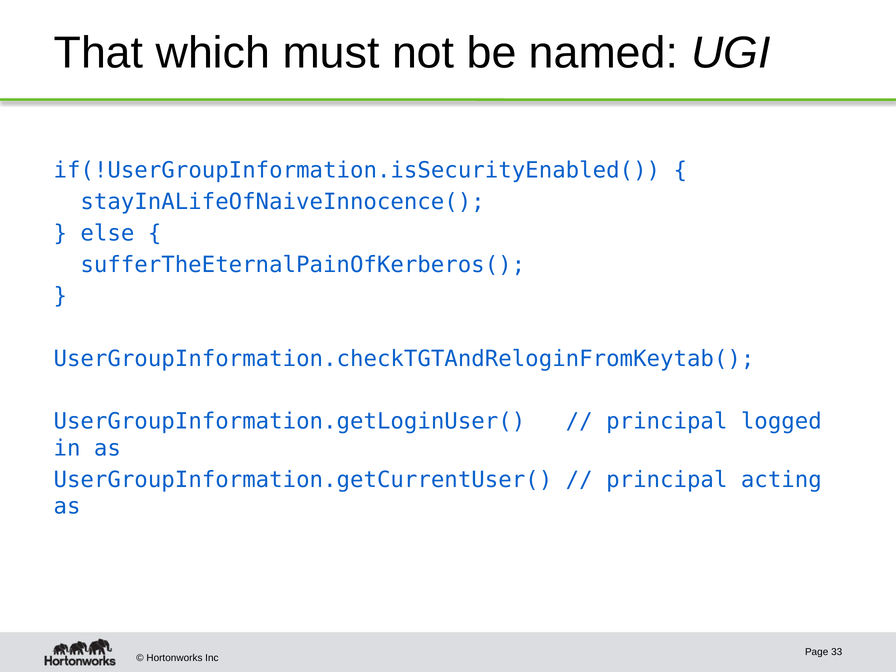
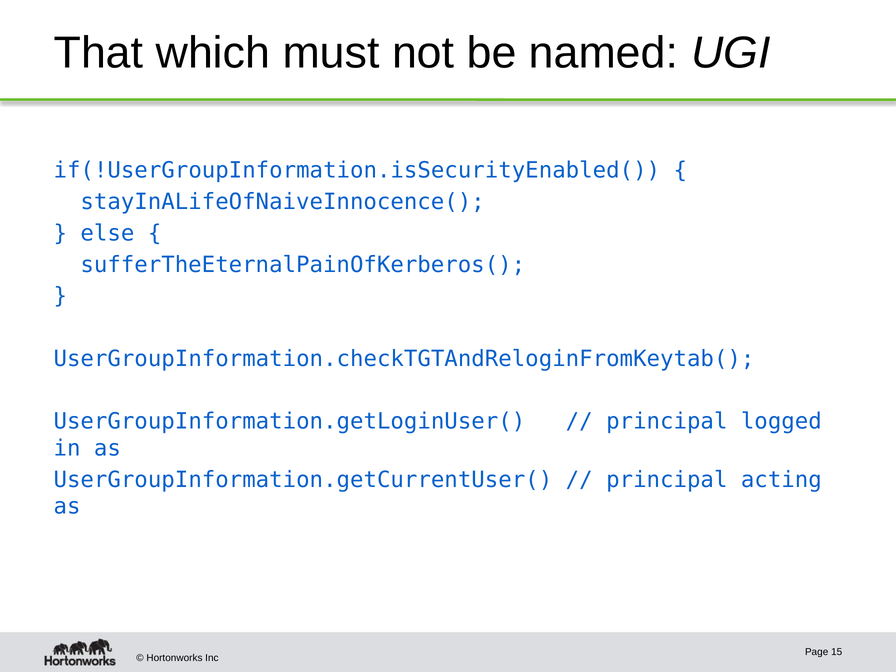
33: 33 -> 15
